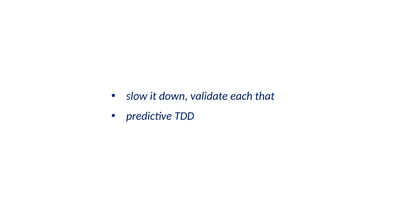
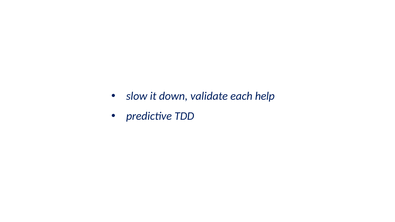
that: that -> help
